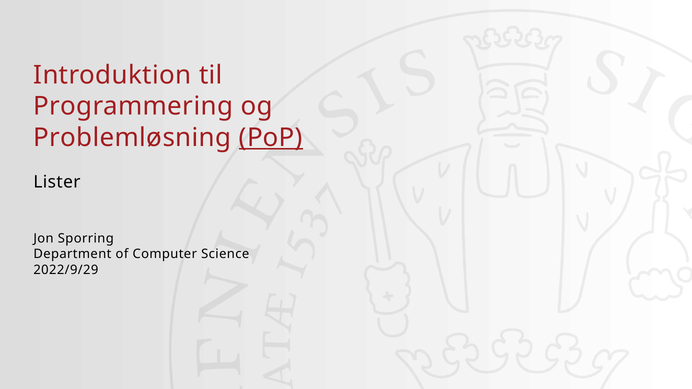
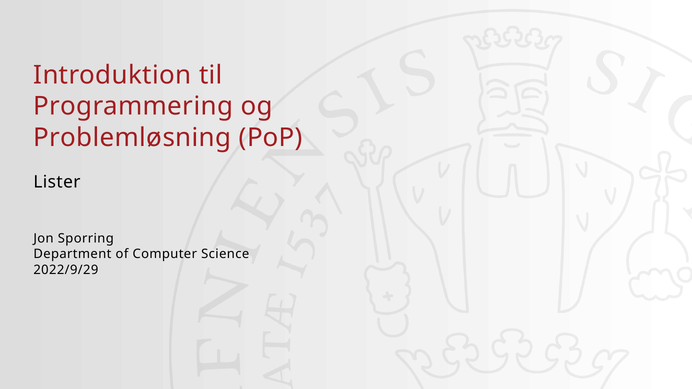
PoP underline: present -> none
